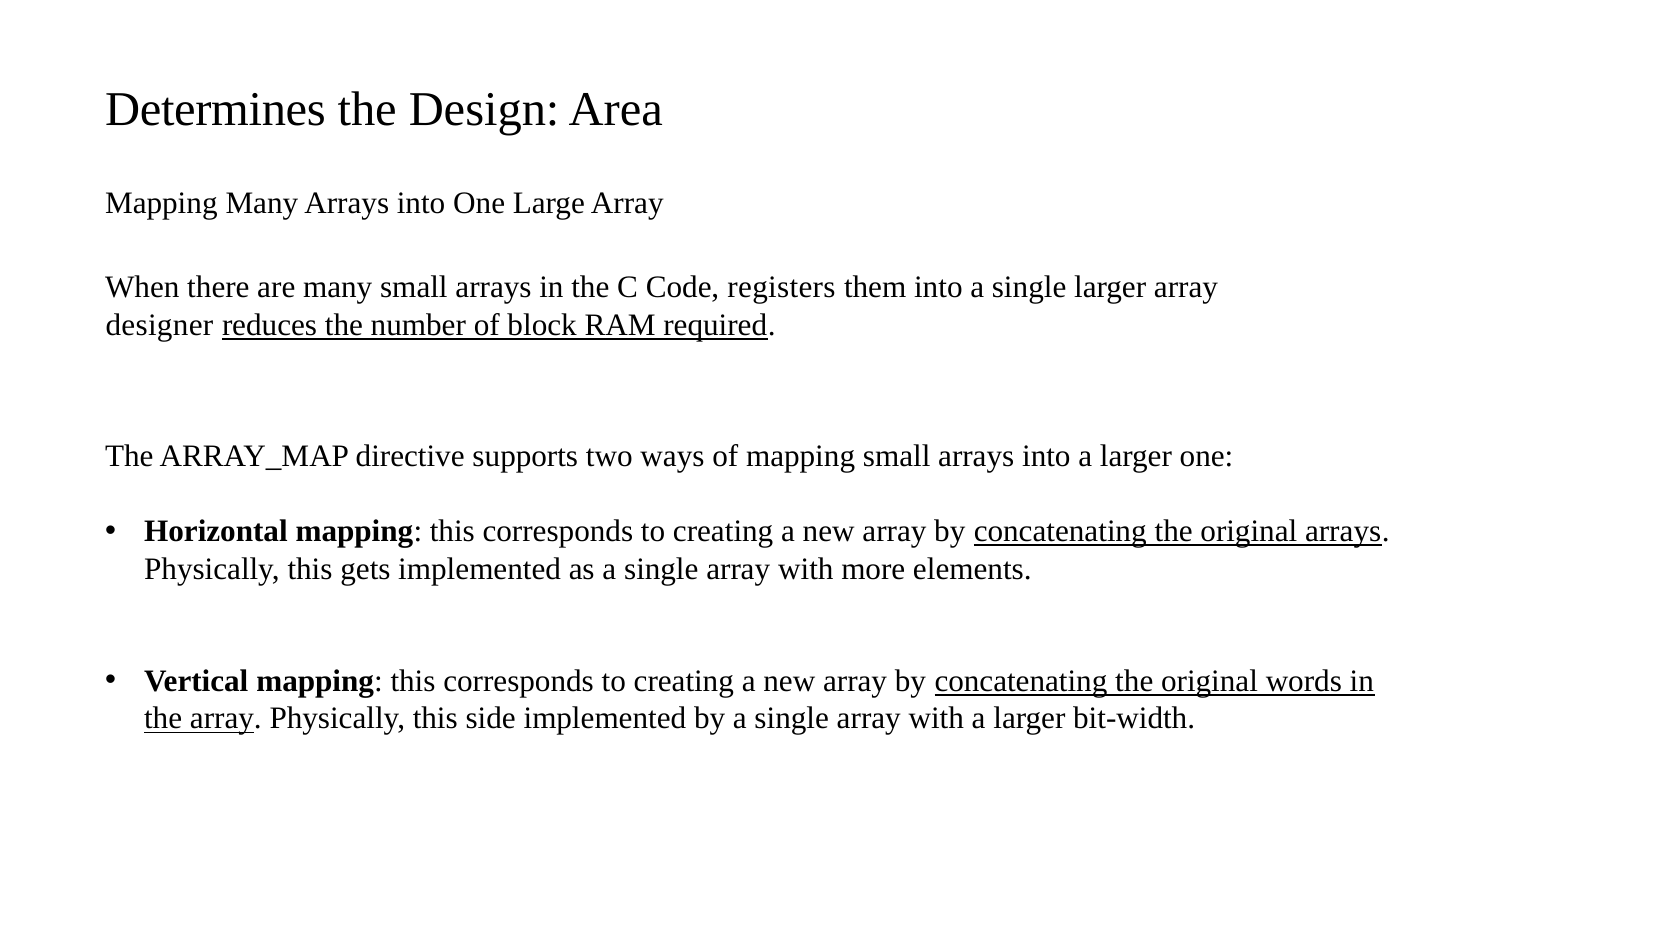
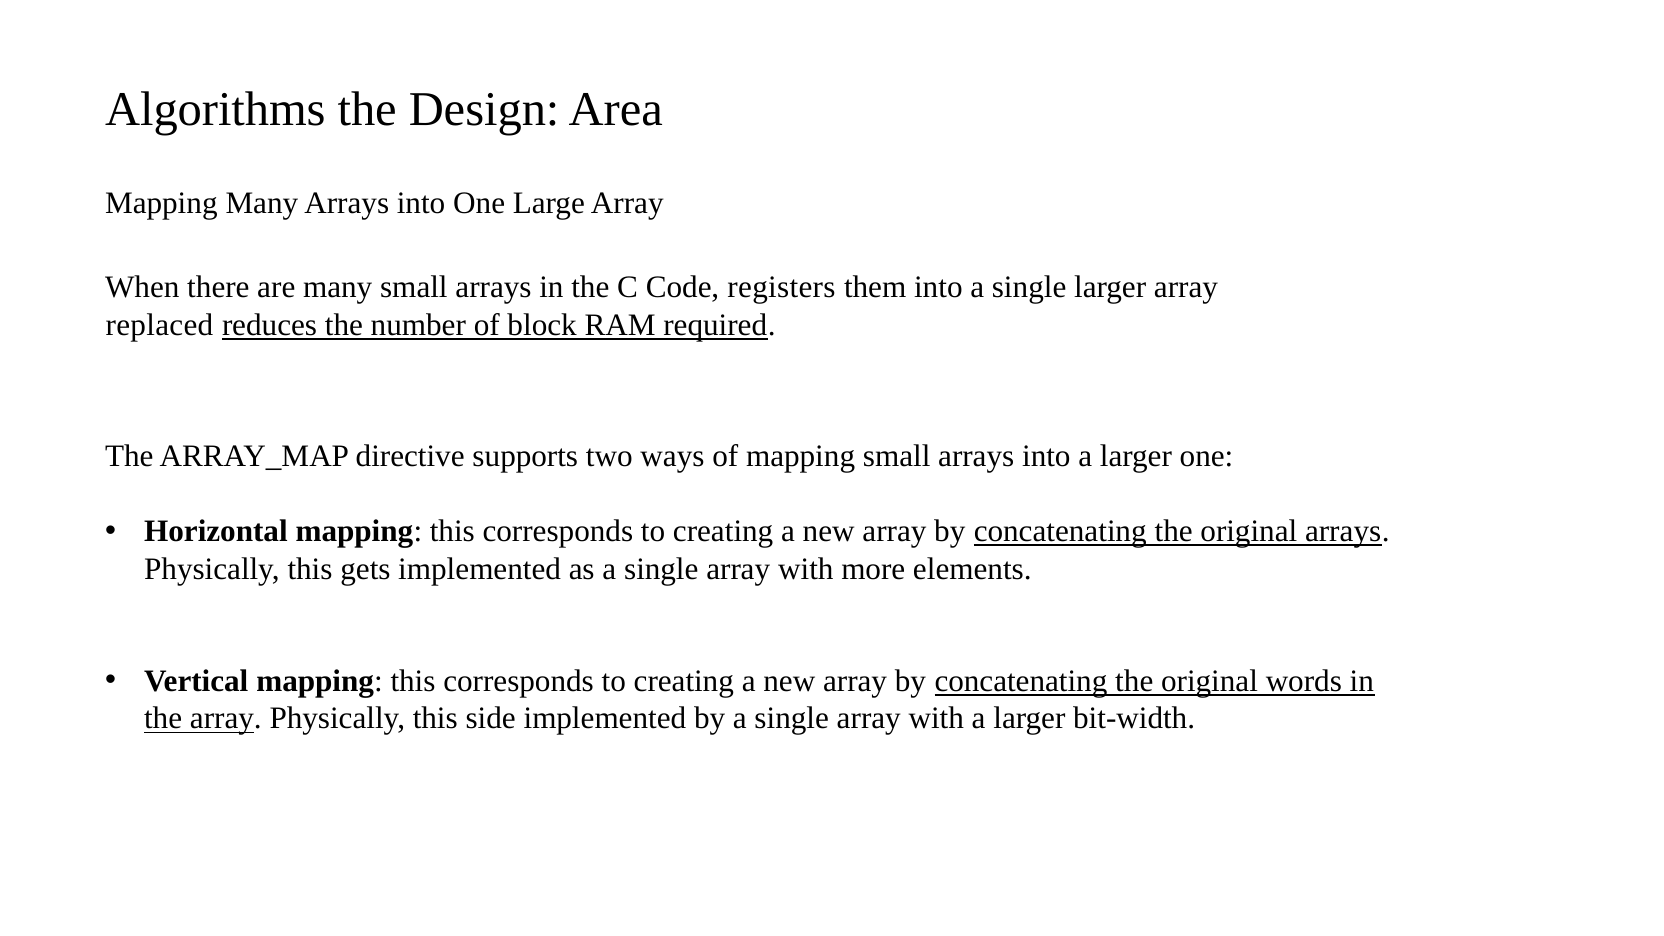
Determines: Determines -> Algorithms
designer: designer -> replaced
